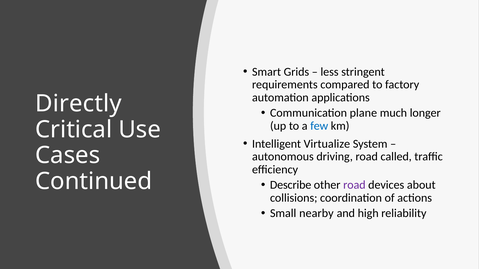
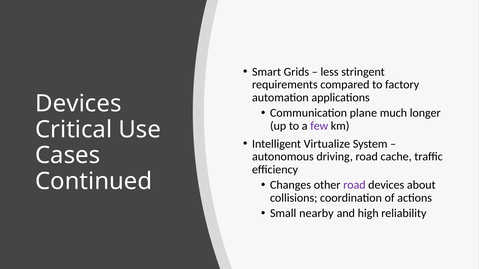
Directly at (78, 104): Directly -> Devices
few colour: blue -> purple
called: called -> cache
Describe: Describe -> Changes
